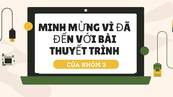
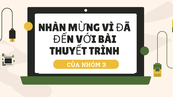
MINH: MINH -> NHÀN
